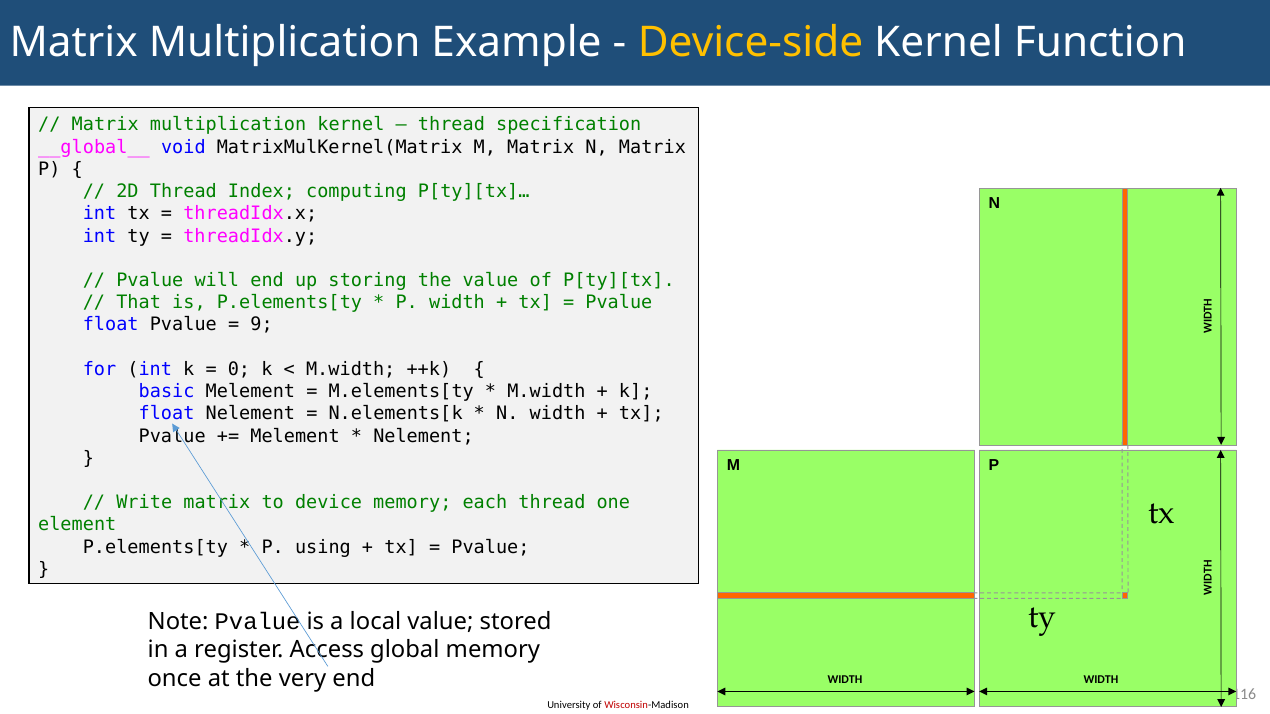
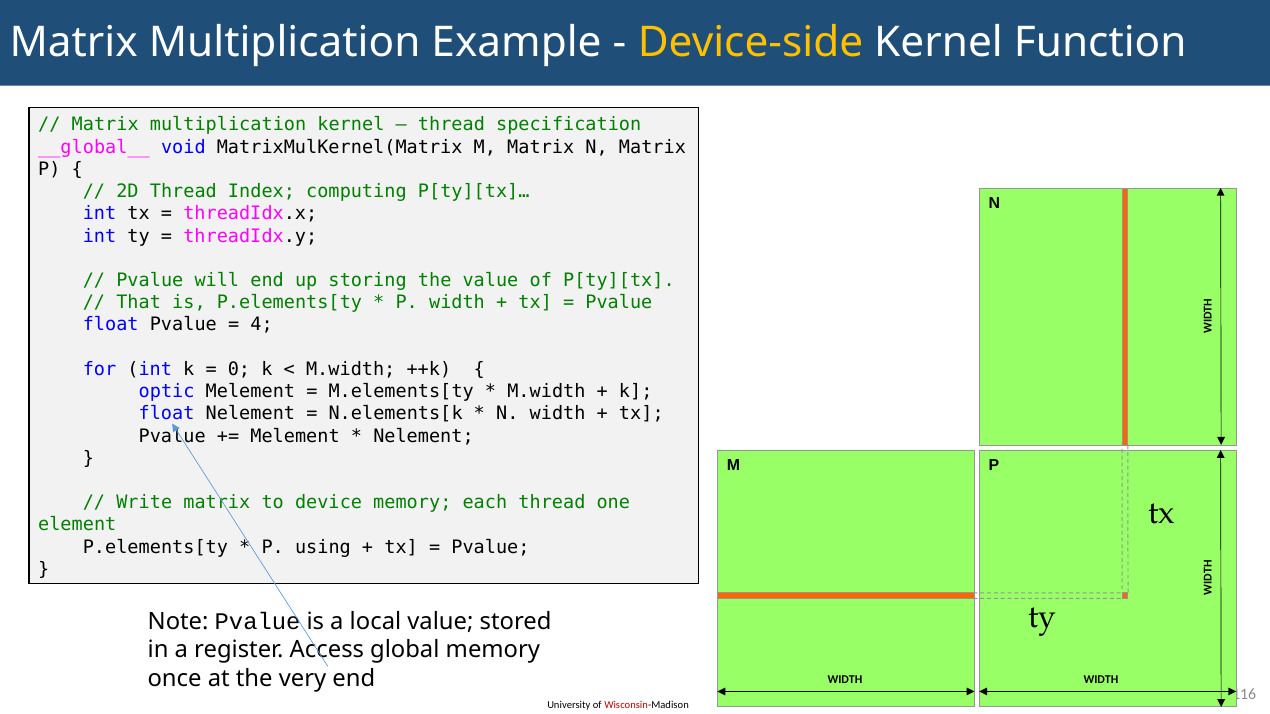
9: 9 -> 4
basic: basic -> optic
